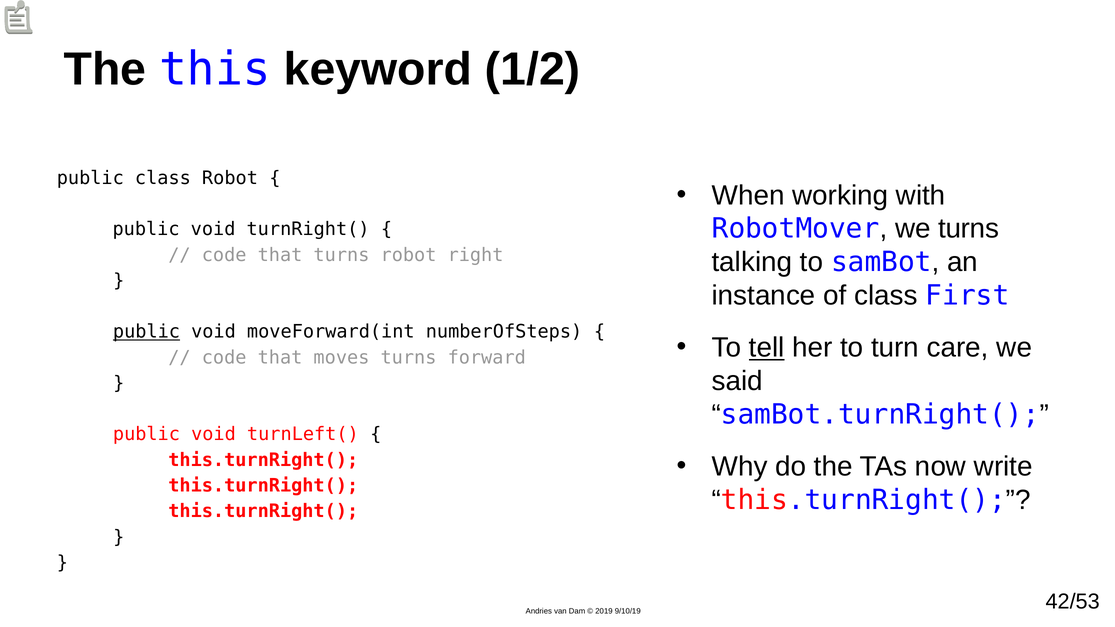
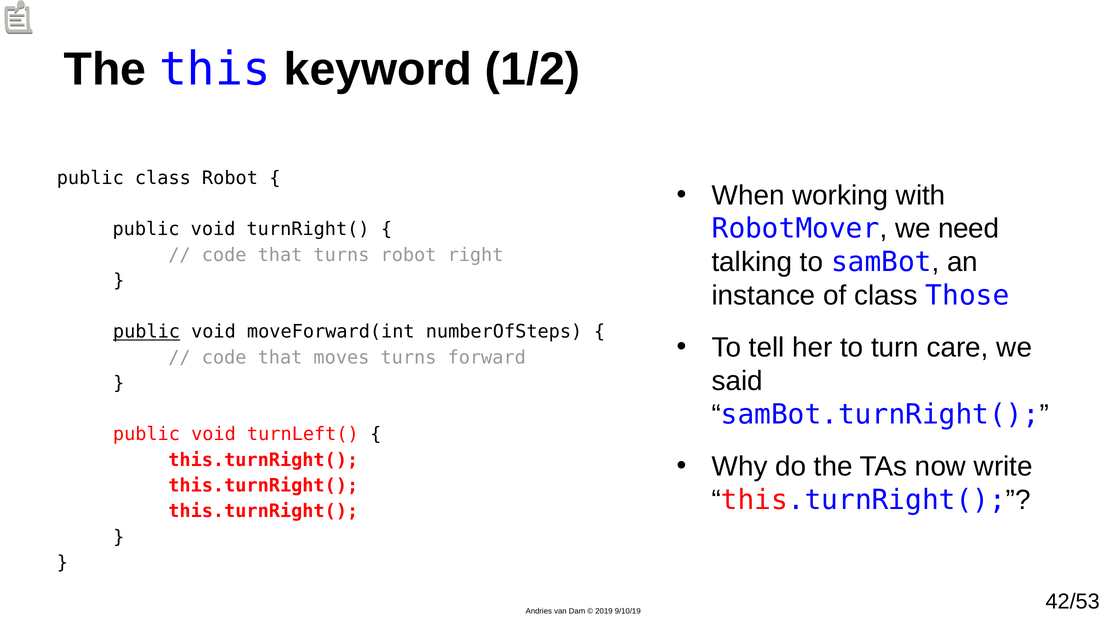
we turns: turns -> need
First: First -> Those
tell underline: present -> none
